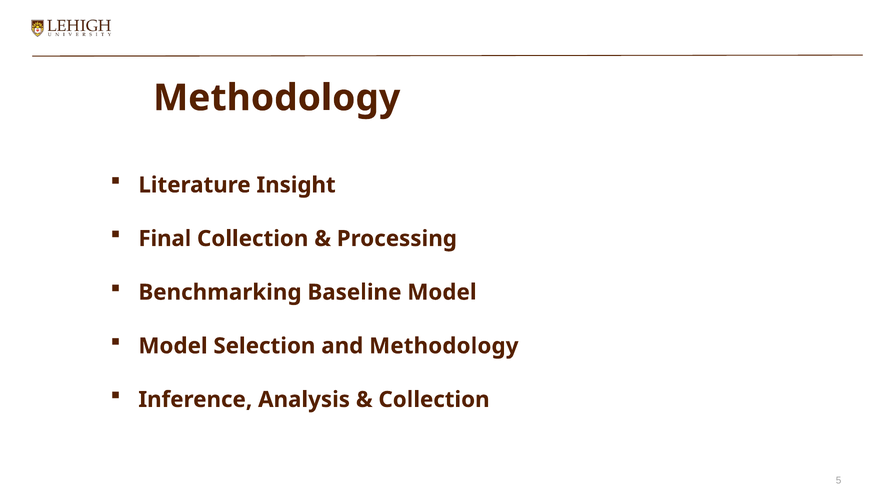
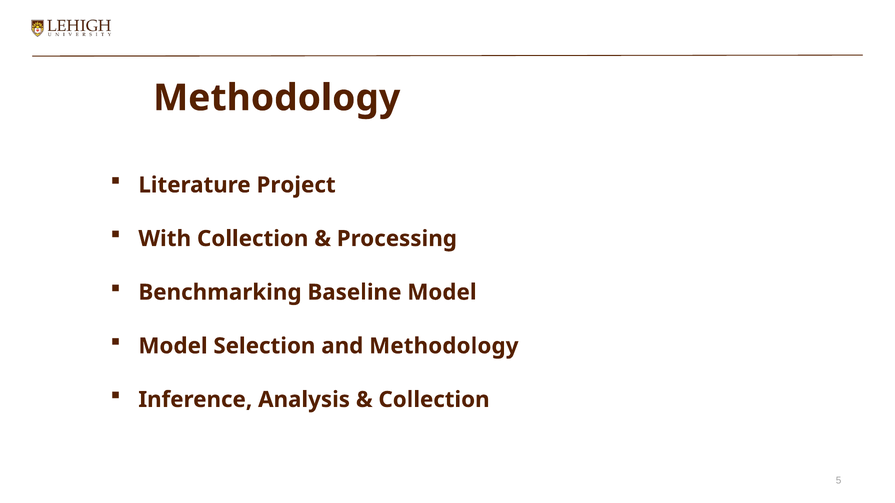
Insight: Insight -> Project
Final: Final -> With
